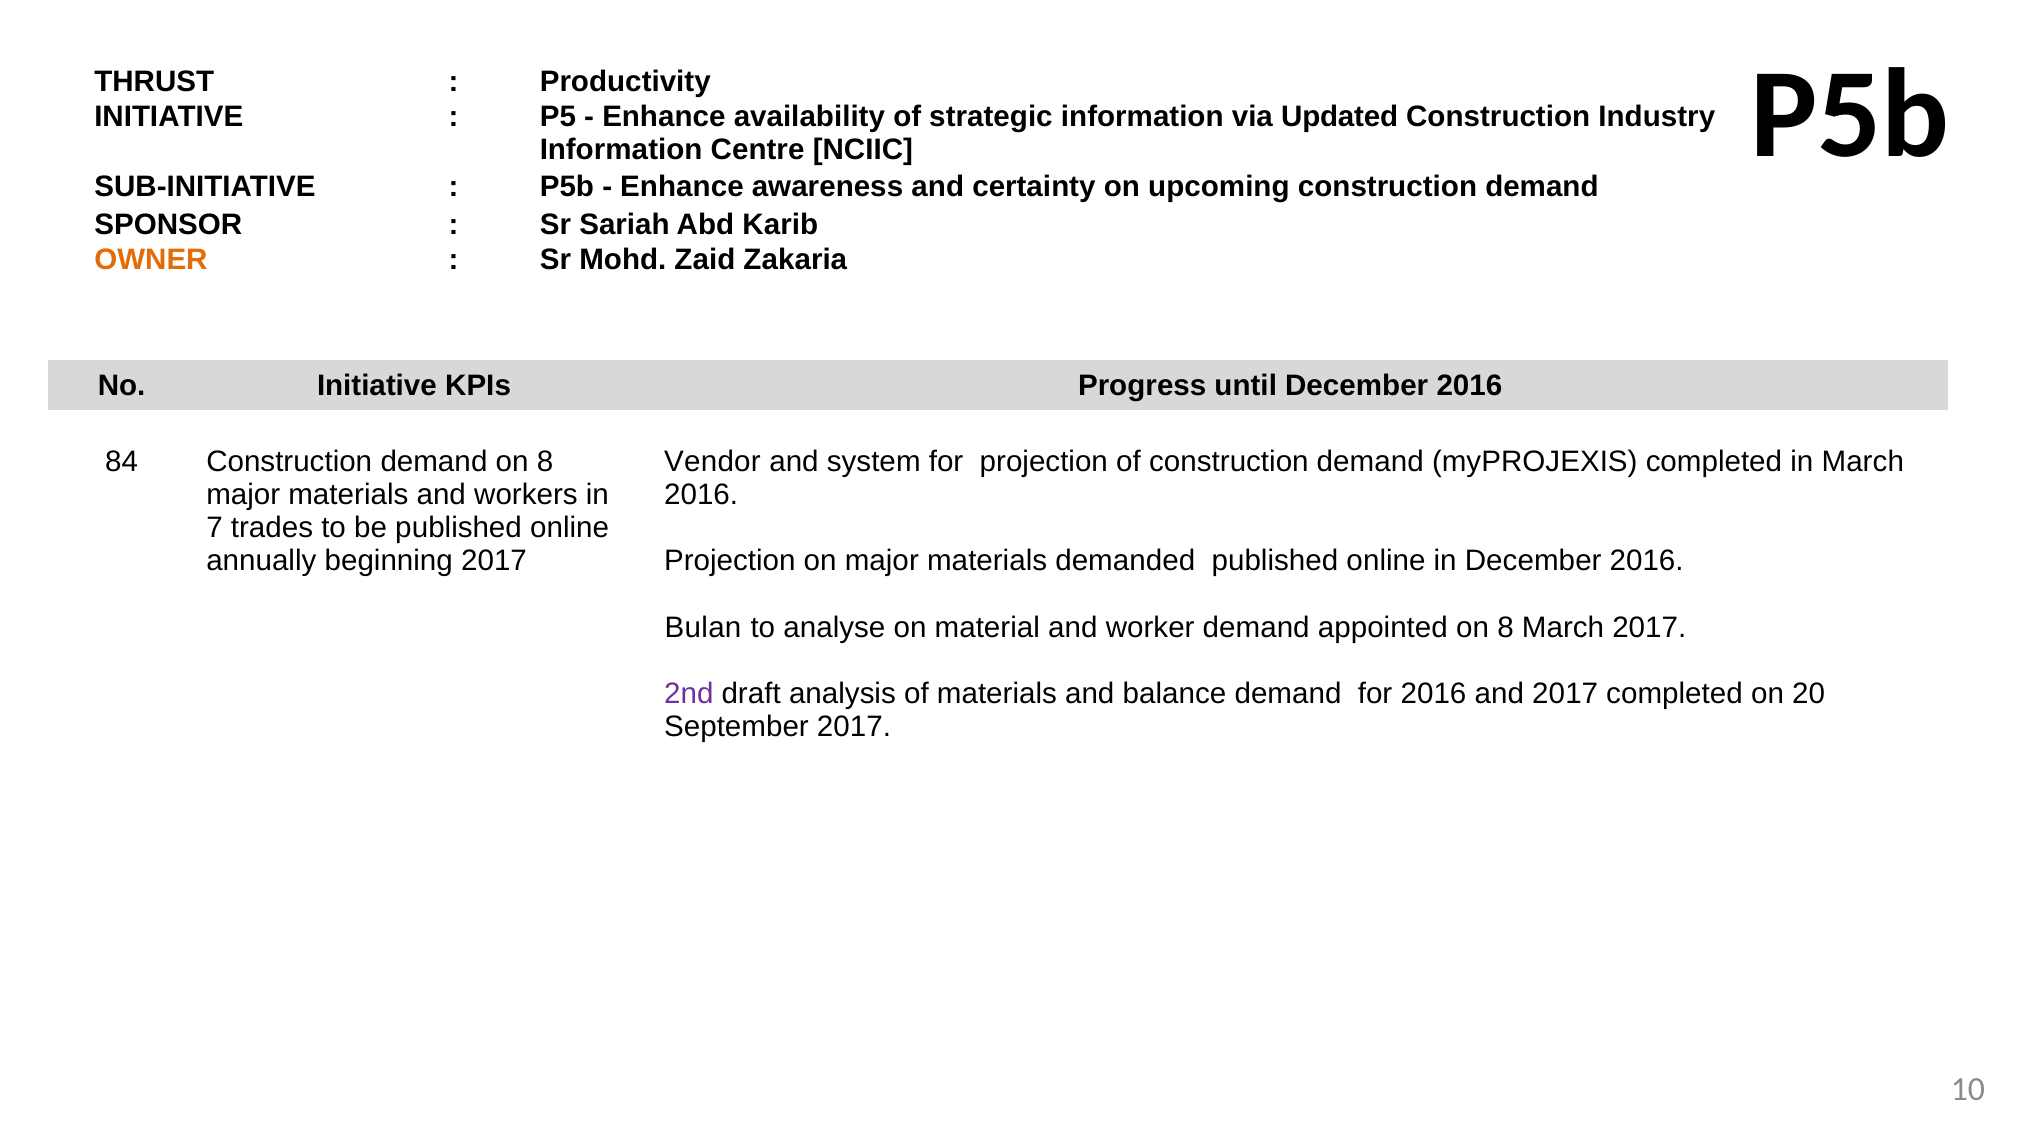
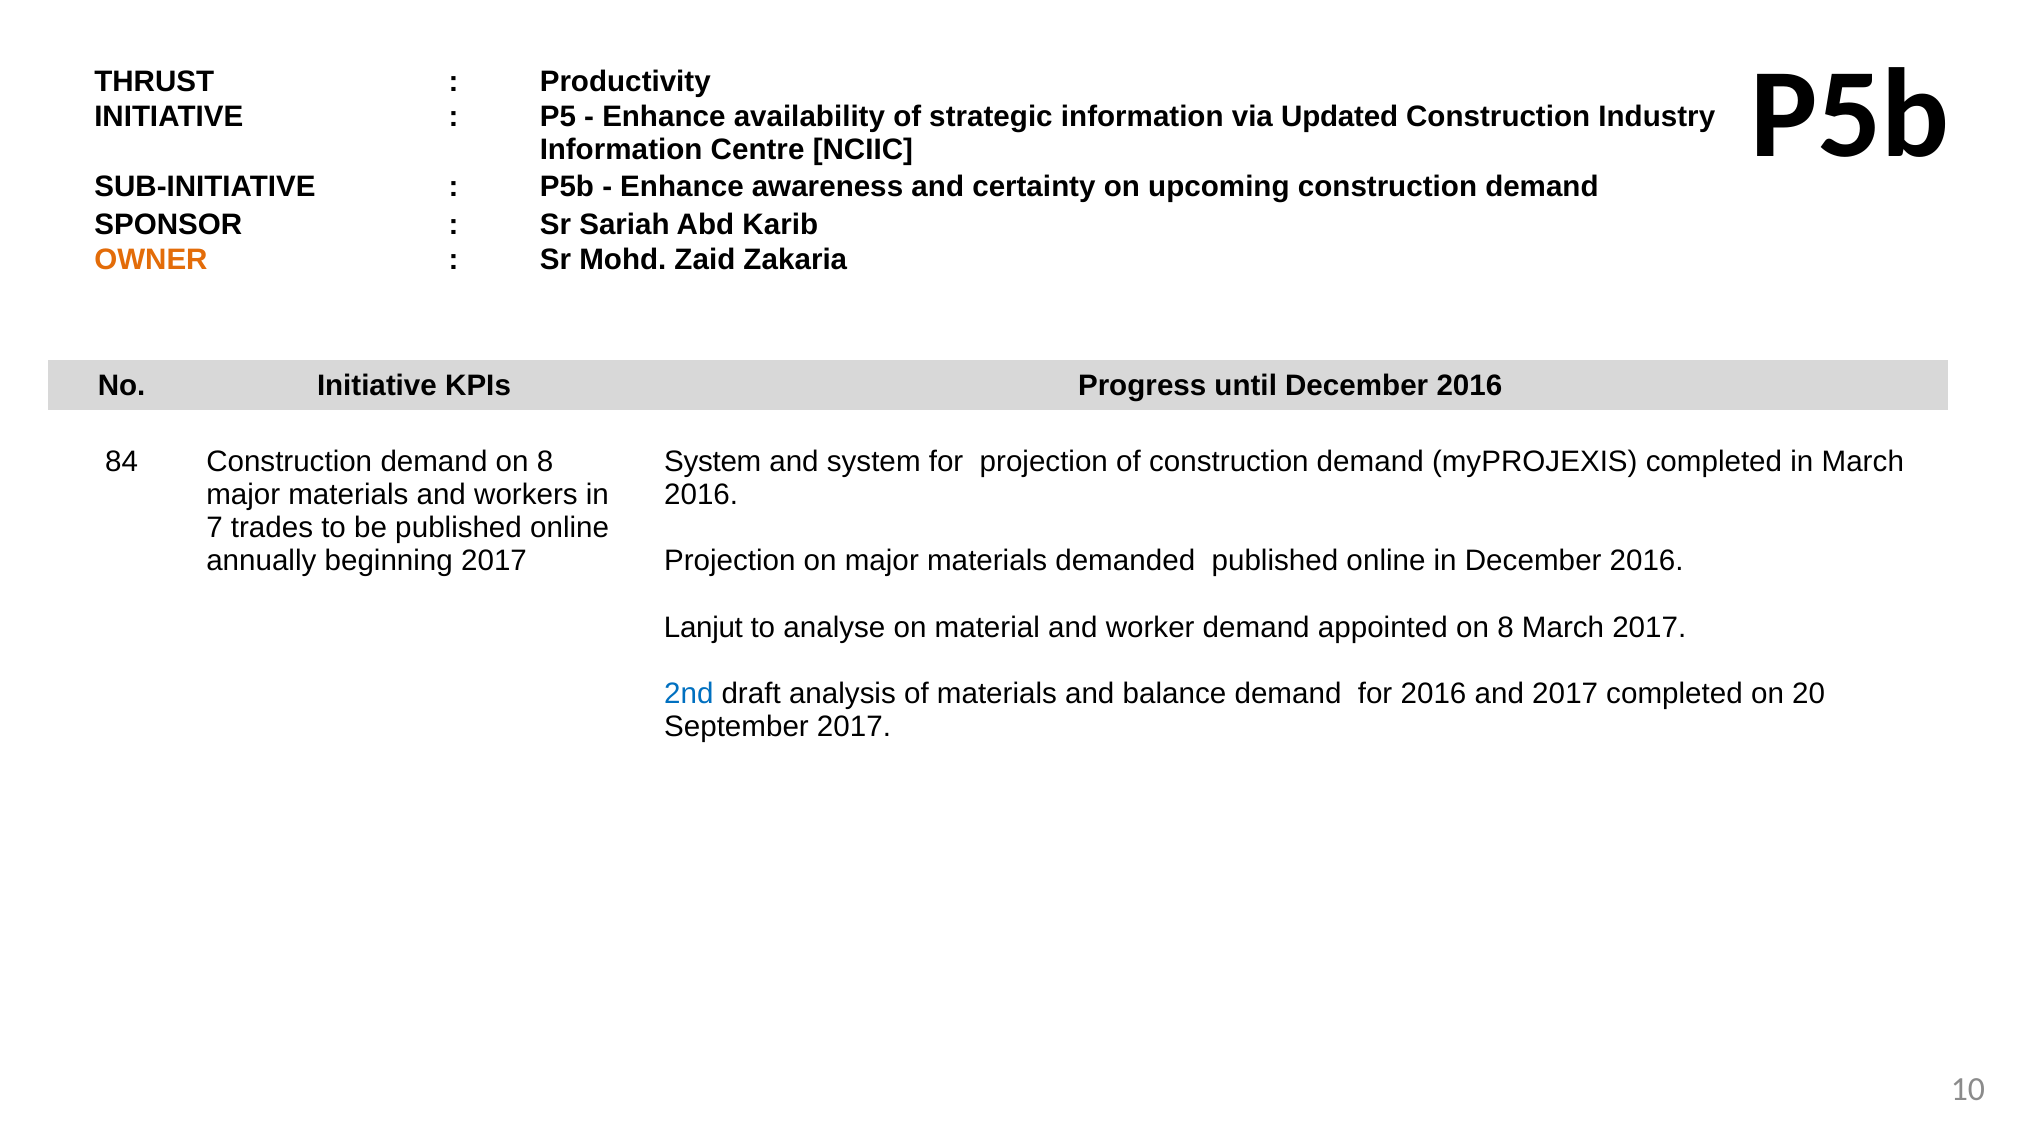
Vendor at (712, 461): Vendor -> System
Bulan: Bulan -> Lanjut
2nd colour: purple -> blue
